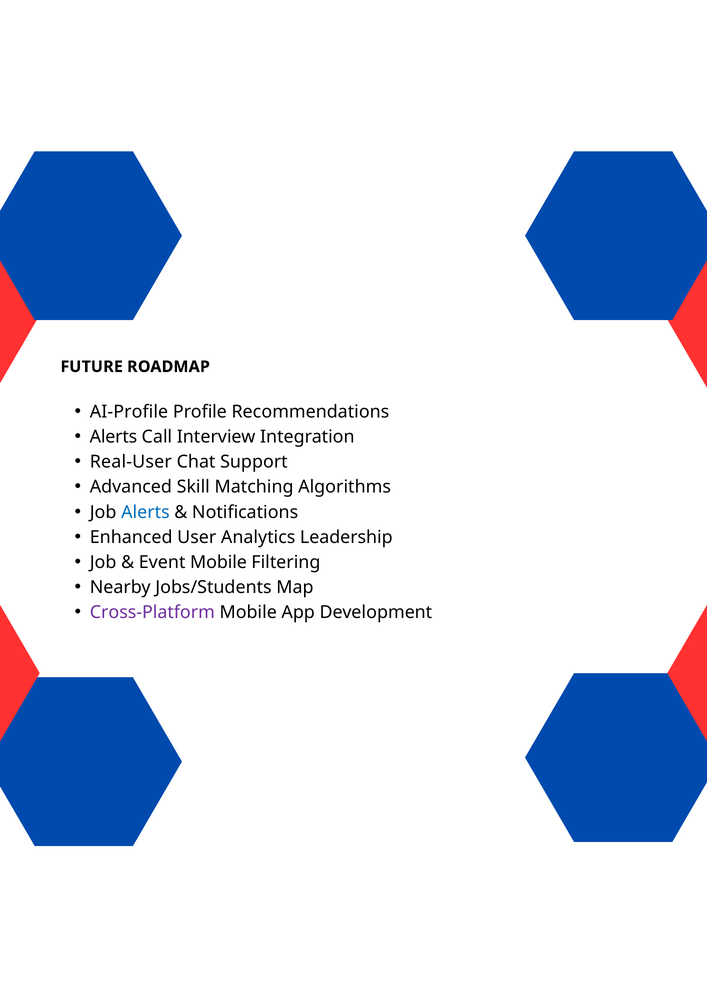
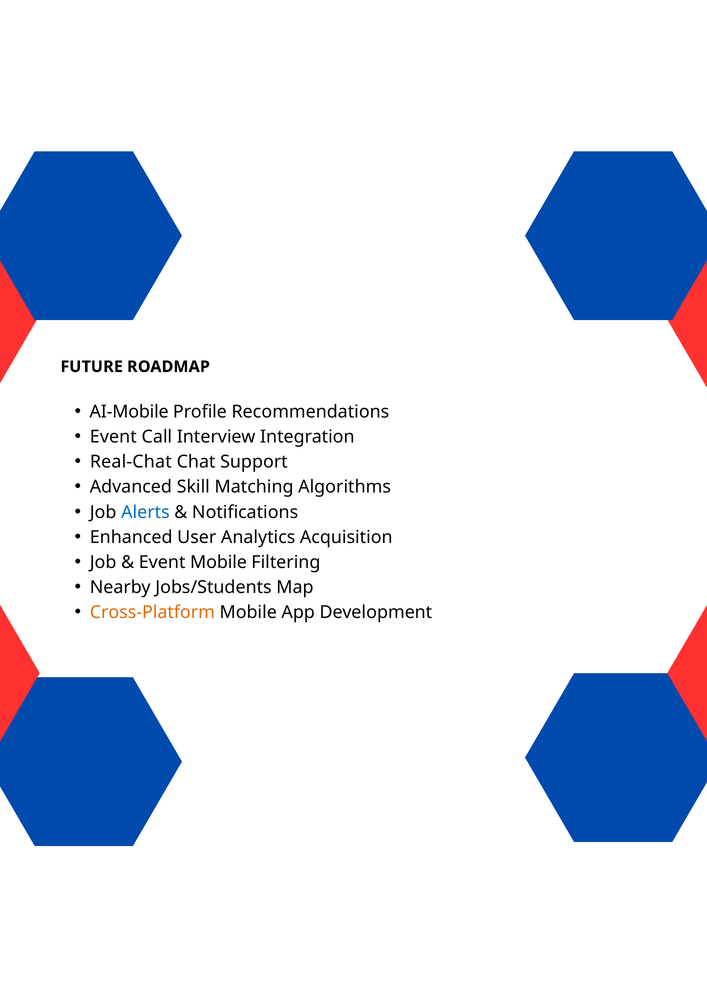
AI-Profile: AI-Profile -> AI-Mobile
Alerts at (113, 437): Alerts -> Event
Real-User: Real-User -> Real-Chat
Leadership: Leadership -> Acquisition
Cross-Platform colour: purple -> orange
